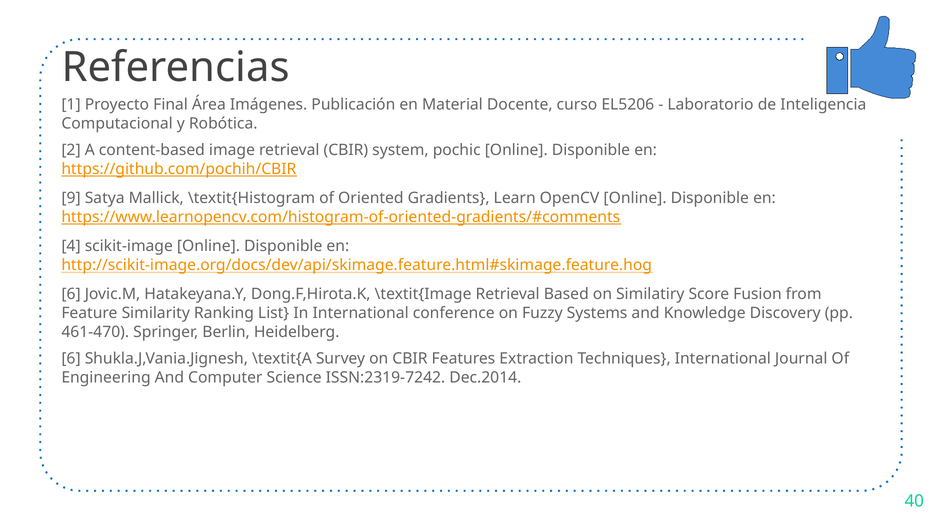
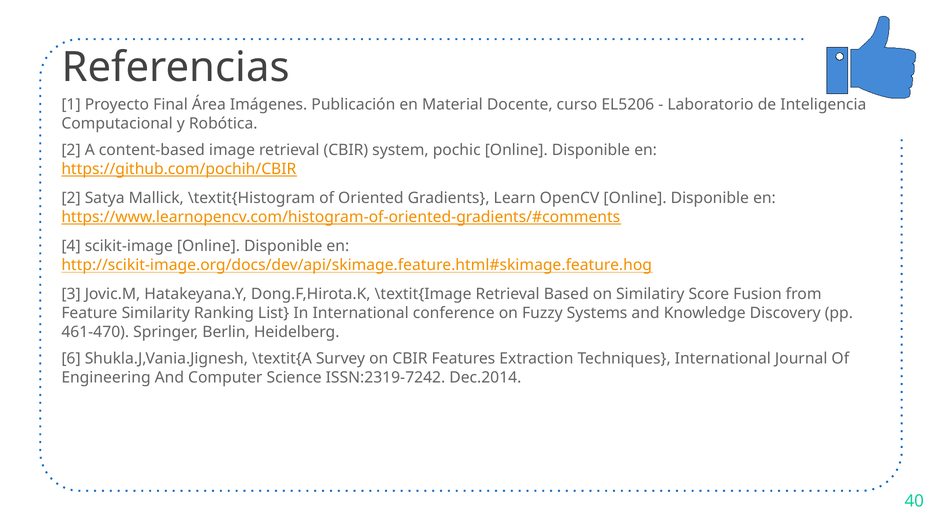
9 at (71, 198): 9 -> 2
6 at (71, 294): 6 -> 3
